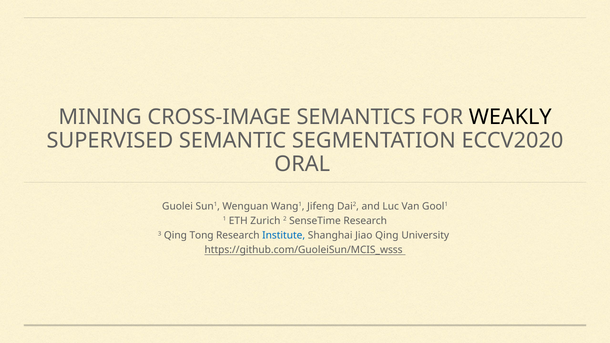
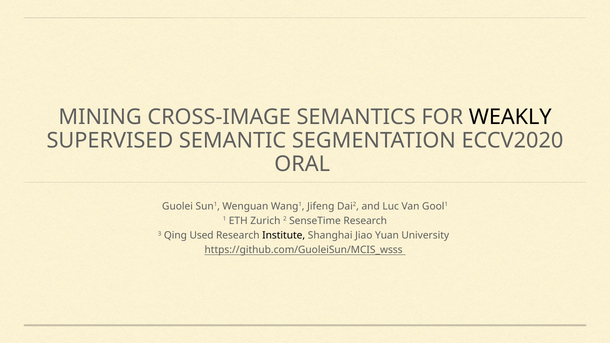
Tong: Tong -> Used
Institute colour: blue -> black
Jiao Qing: Qing -> Yuan
